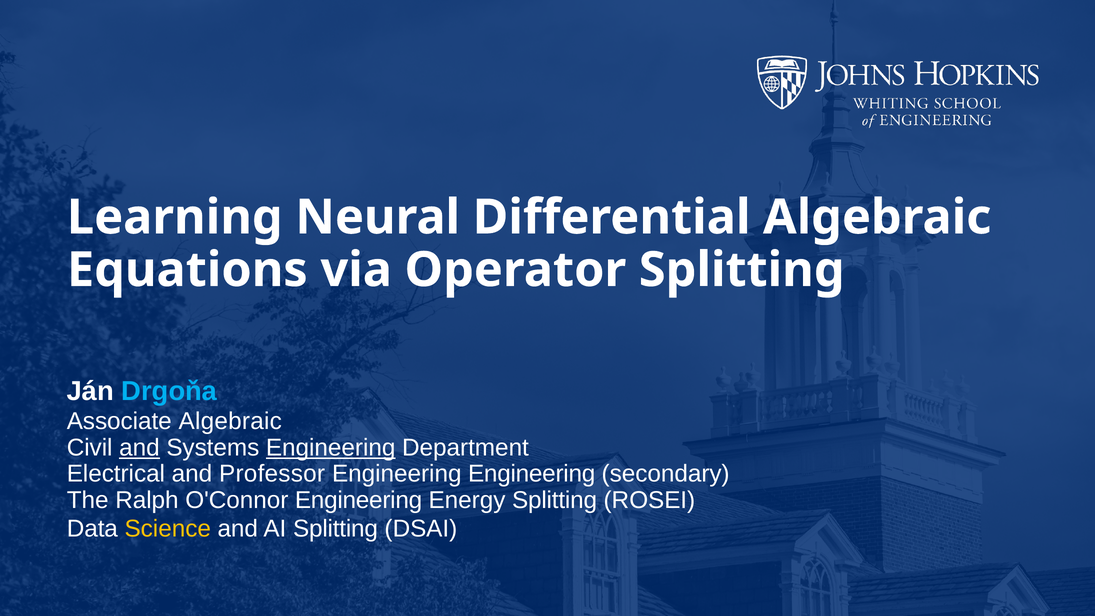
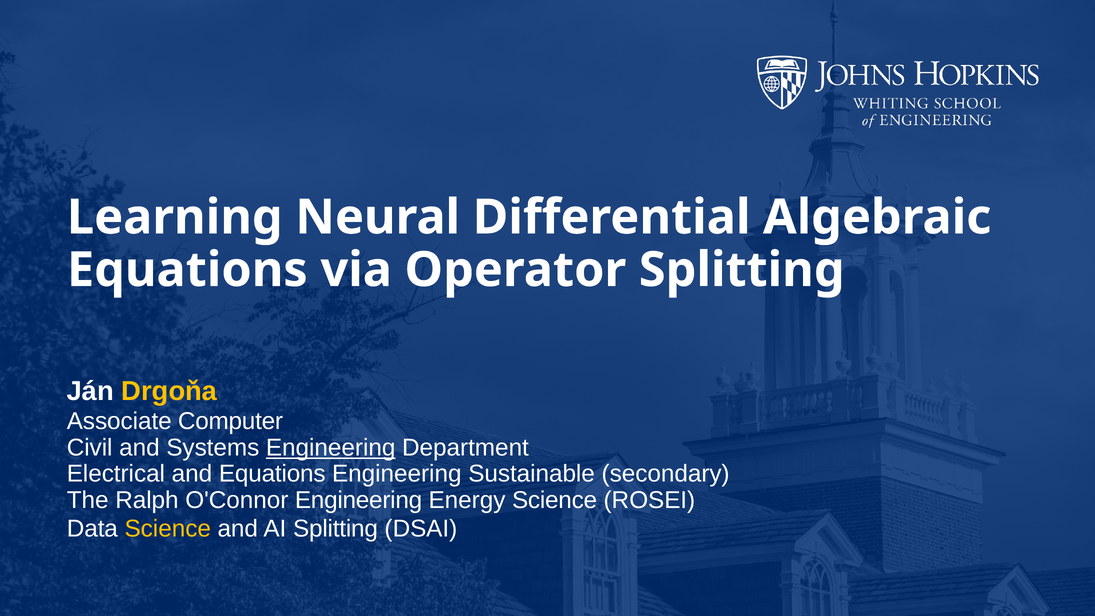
Drgoňa colour: light blue -> yellow
Associate Algebraic: Algebraic -> Computer
and at (139, 448) underline: present -> none
and Professor: Professor -> Equations
Engineering Engineering: Engineering -> Sustainable
Energy Splitting: Splitting -> Science
